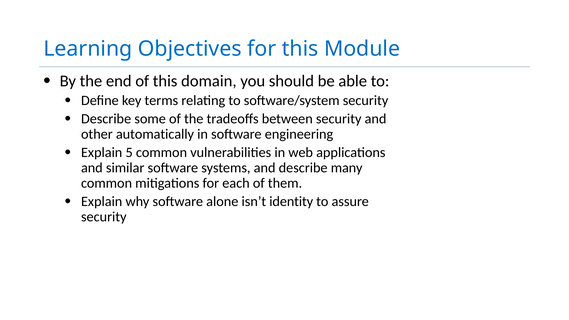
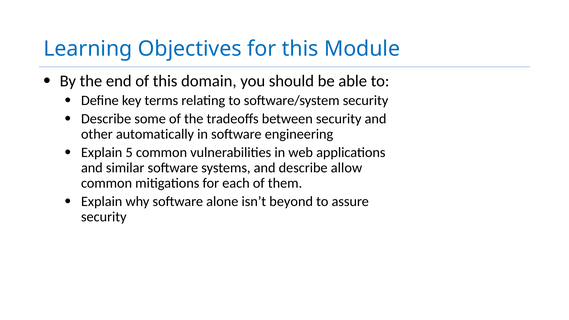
many: many -> allow
identity: identity -> beyond
